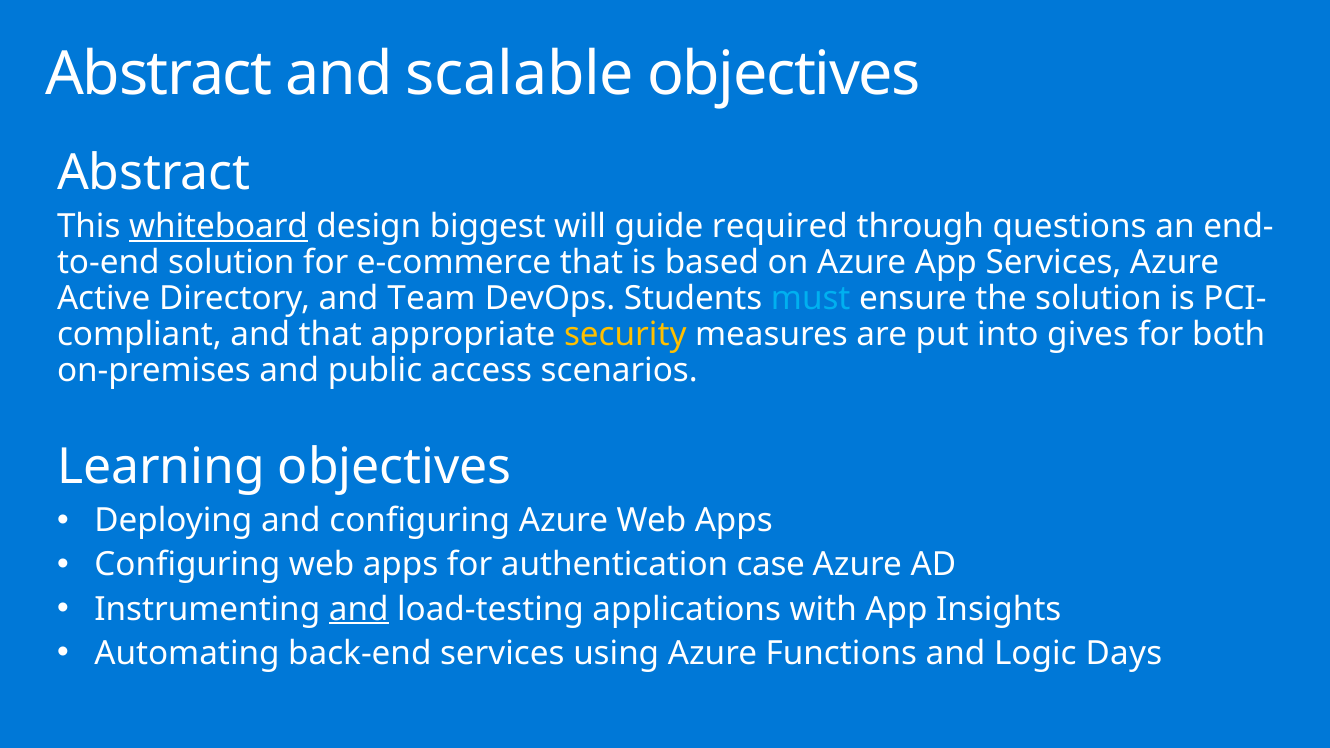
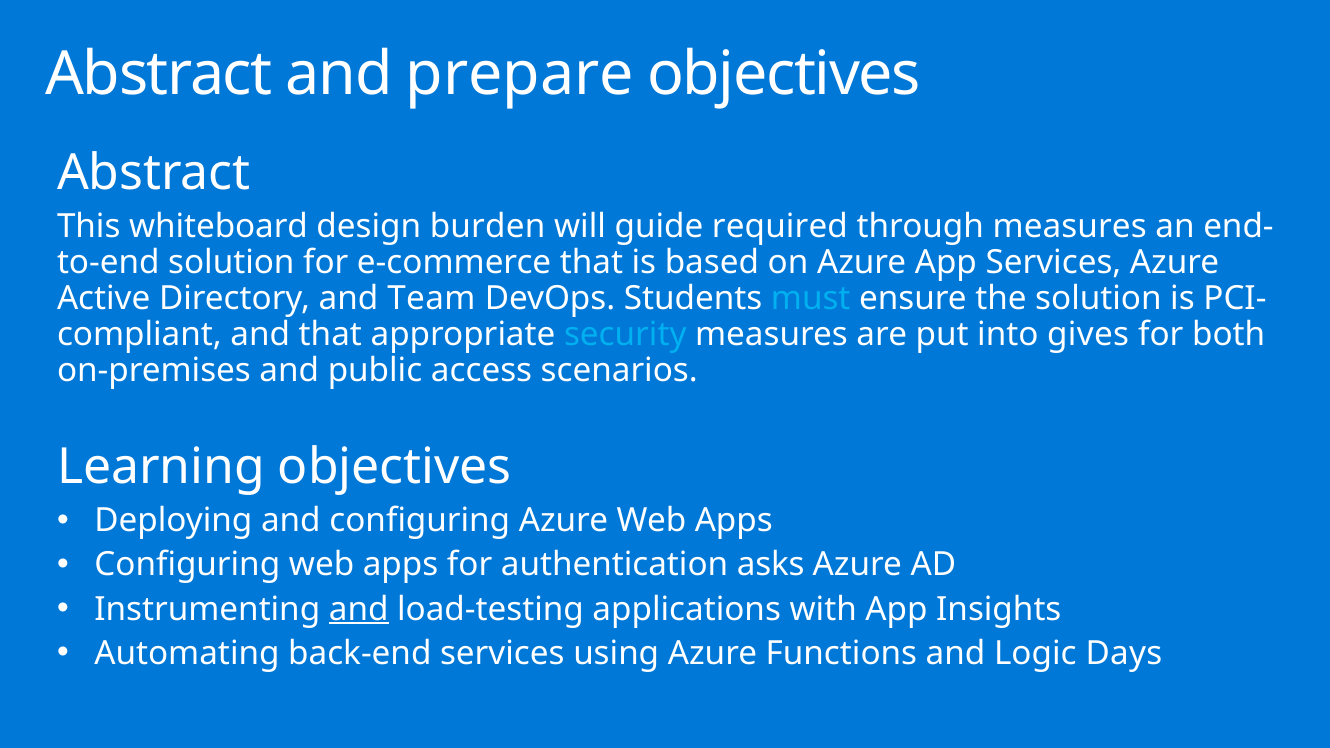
scalable: scalable -> prepare
whiteboard underline: present -> none
biggest: biggest -> burden
through questions: questions -> measures
security colour: yellow -> light blue
case: case -> asks
